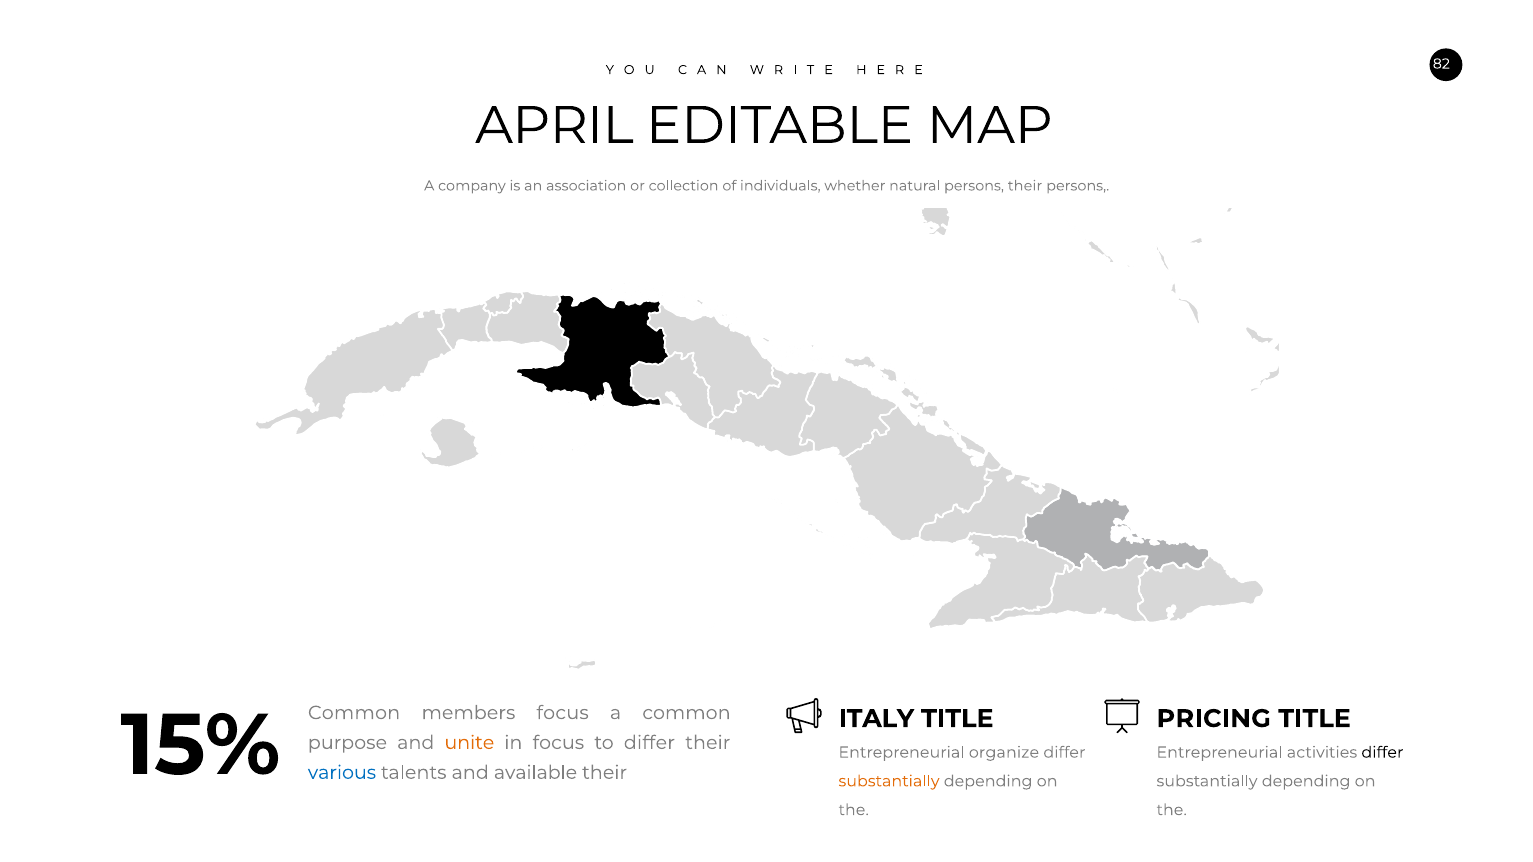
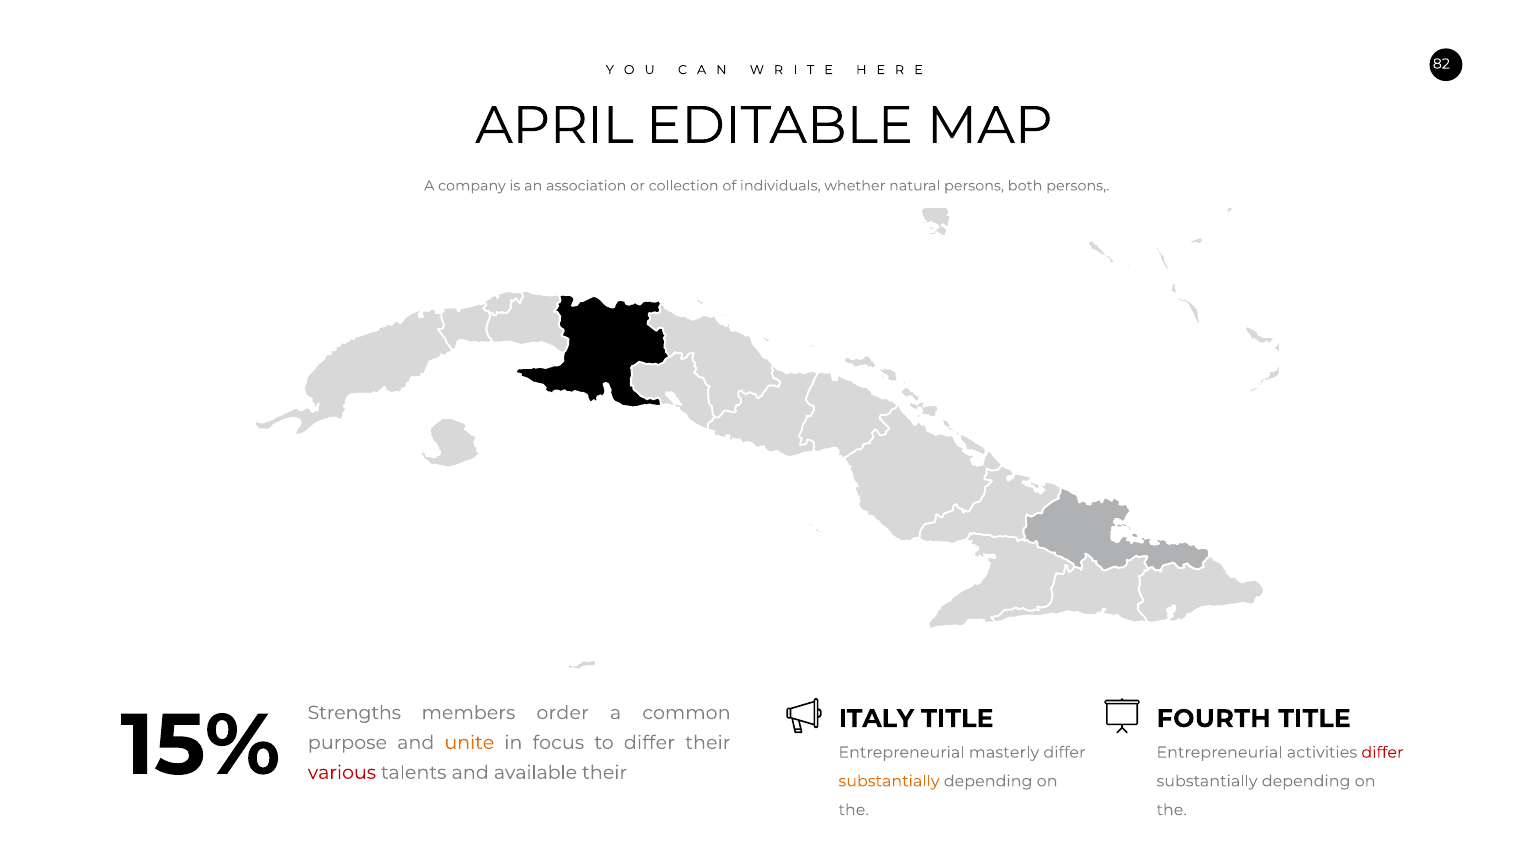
persons their: their -> both
Common at (354, 713): Common -> Strengths
members focus: focus -> order
PRICING: PRICING -> FOURTH
organize: organize -> masterly
differ at (1382, 753) colour: black -> red
various colour: blue -> red
